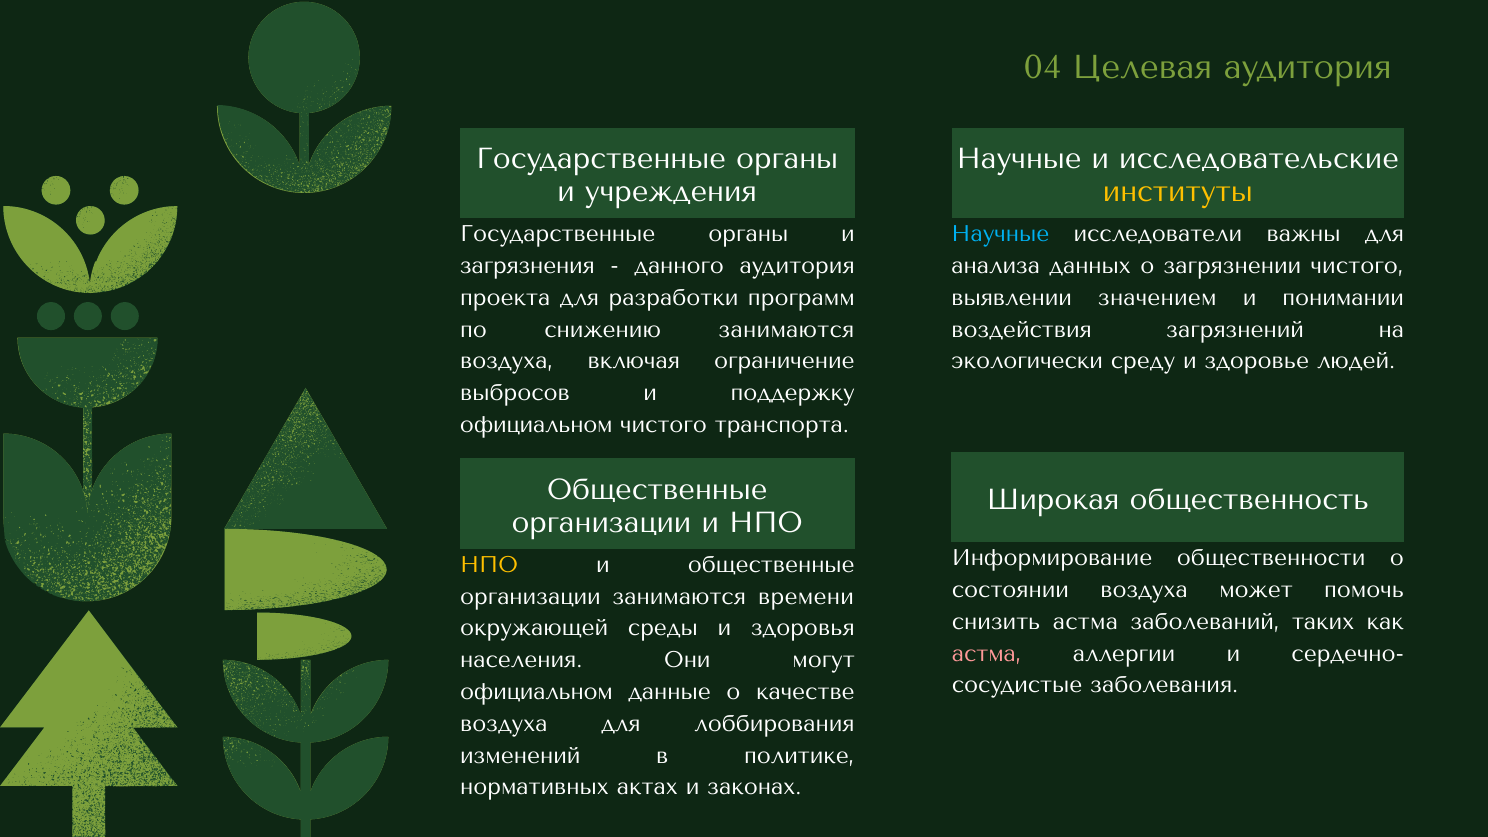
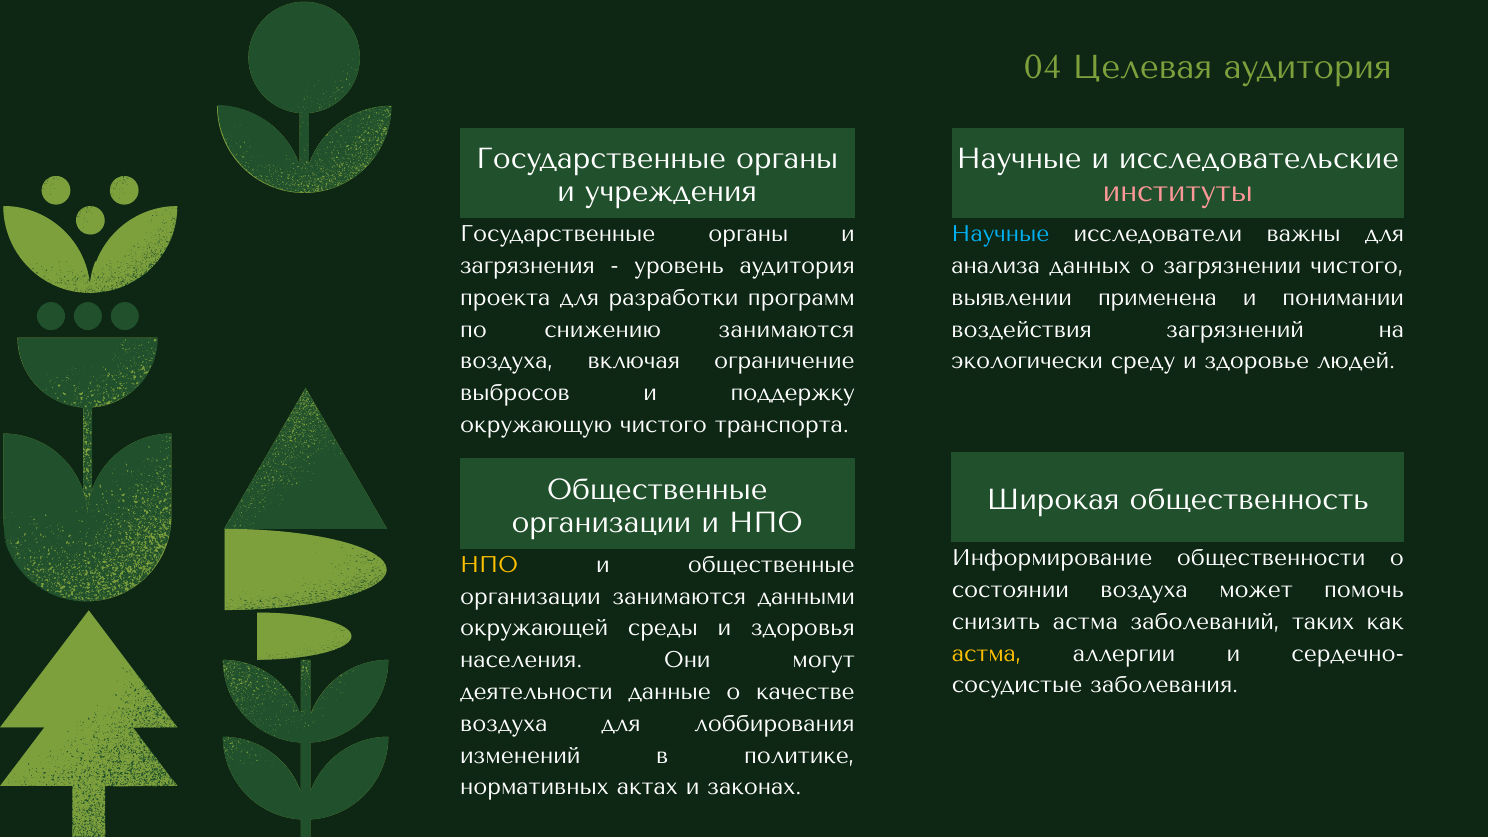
институты colour: yellow -> pink
данного: данного -> уровень
значением: значением -> применена
официальном at (536, 425): официальном -> окружающую
времени: времени -> данными
астма at (987, 654) colour: pink -> yellow
официальном at (537, 692): официальном -> деятельности
